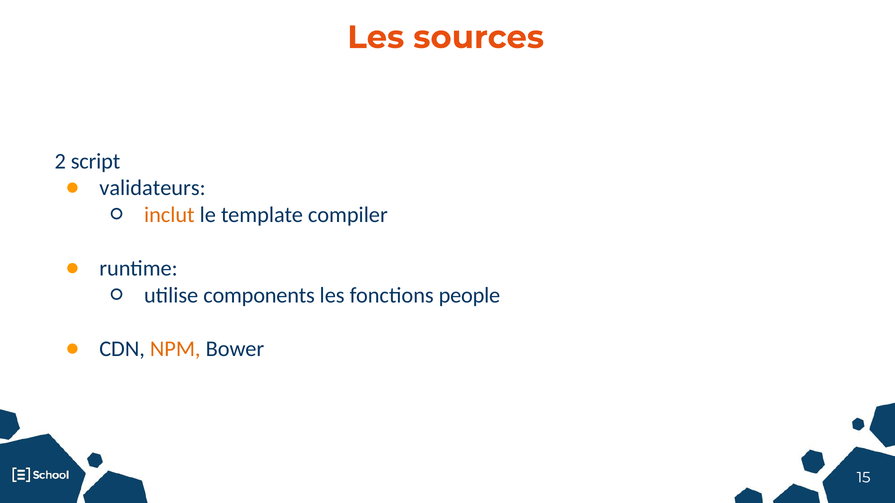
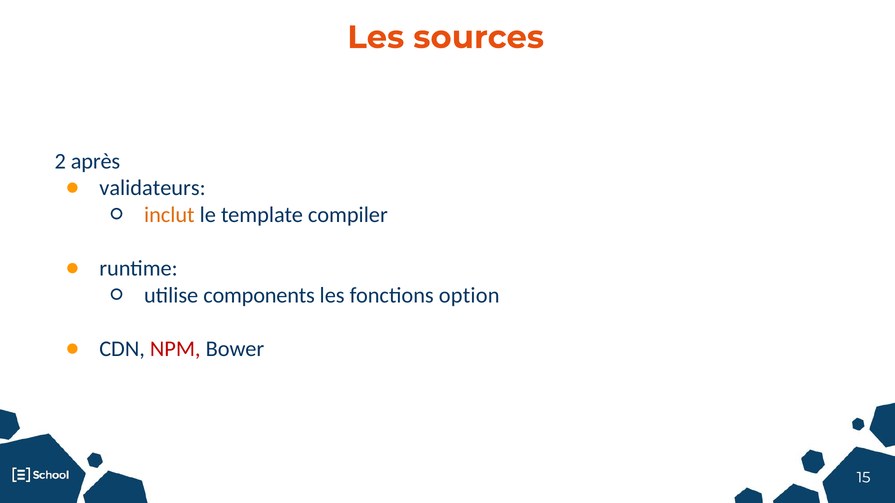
script: script -> après
people: people -> option
NPM colour: orange -> red
